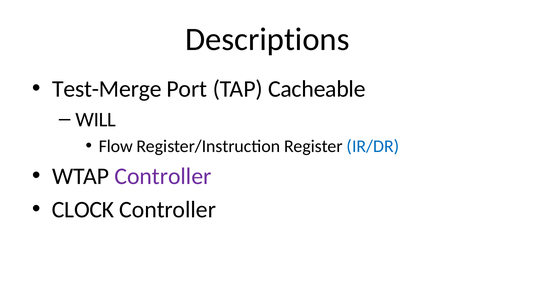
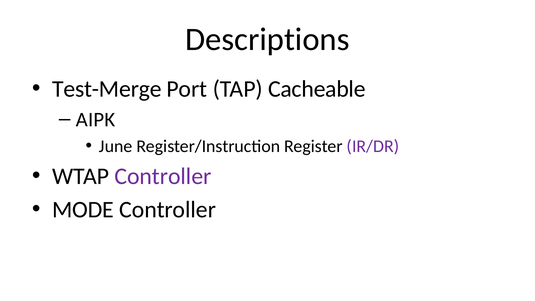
WILL: WILL -> AIPK
Flow: Flow -> June
IR/DR colour: blue -> purple
CLOCK: CLOCK -> MODE
